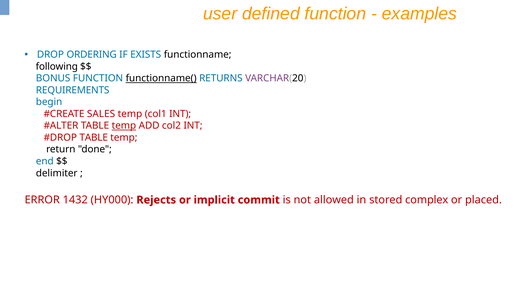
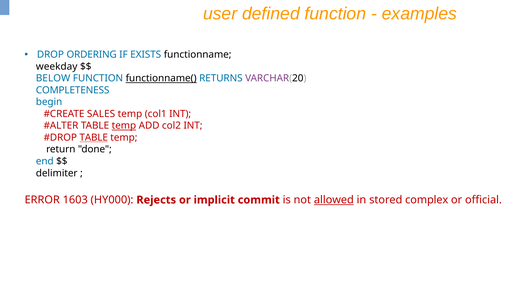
following: following -> weekday
BONUS: BONUS -> BELOW
REQUIREMENTS: REQUIREMENTS -> COMPLETENESS
TABLE at (94, 138) underline: none -> present
1432: 1432 -> 1603
allowed underline: none -> present
placed: placed -> official
